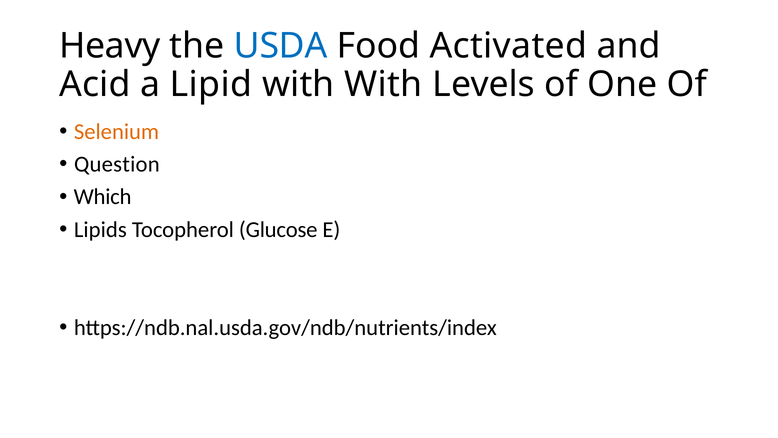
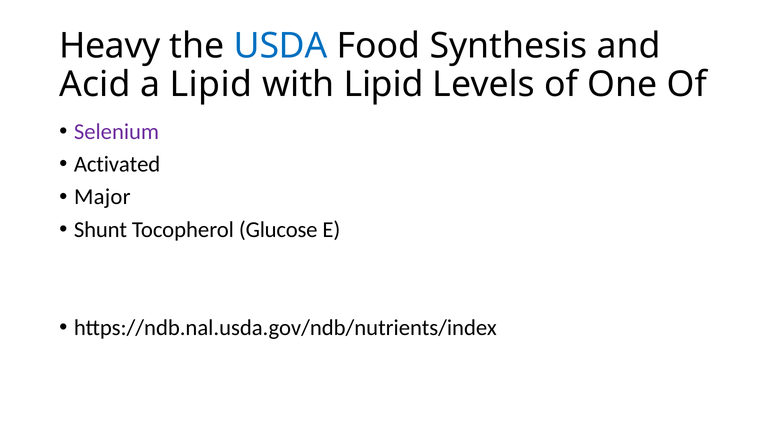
Activated: Activated -> Synthesis
with With: With -> Lipid
Selenium colour: orange -> purple
Question: Question -> Activated
Which: Which -> Major
Lipids: Lipids -> Shunt
